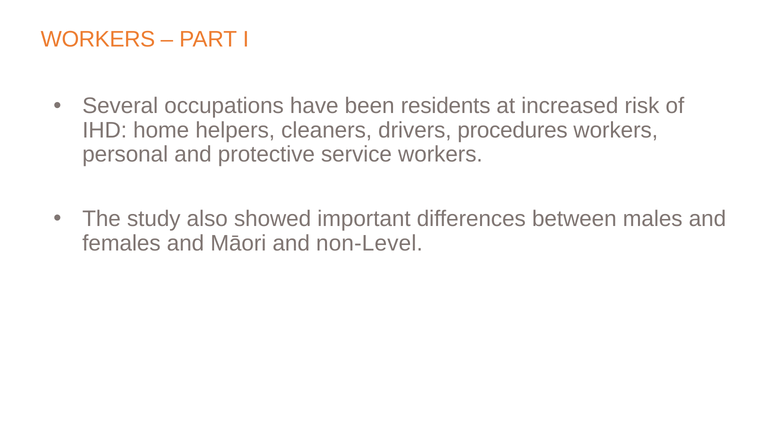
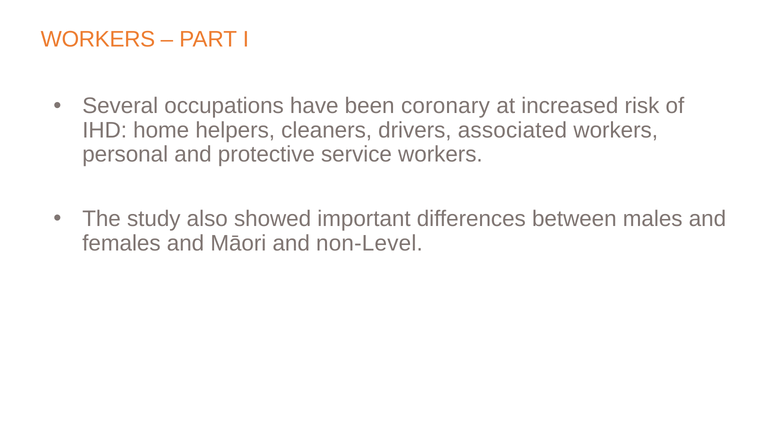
residents: residents -> coronary
procedures: procedures -> associated
